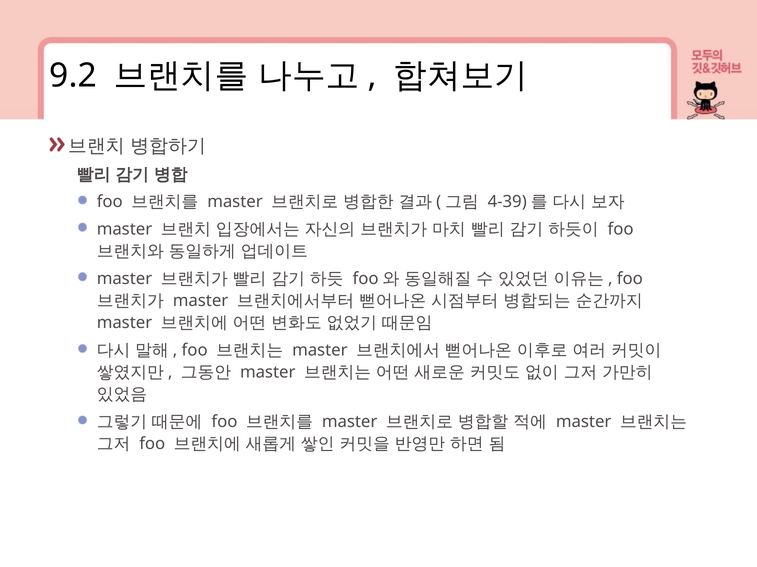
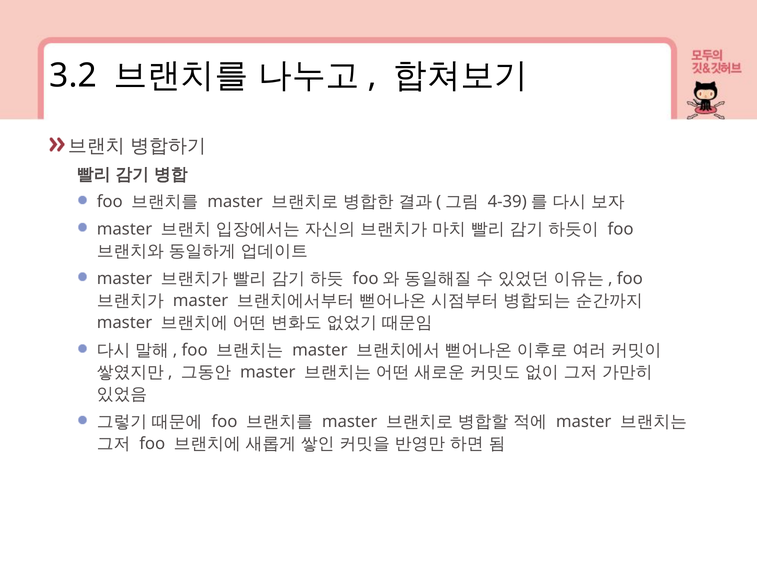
9.2: 9.2 -> 3.2
